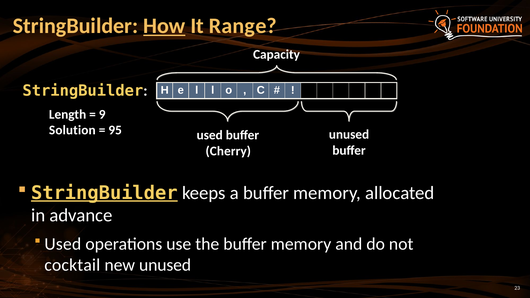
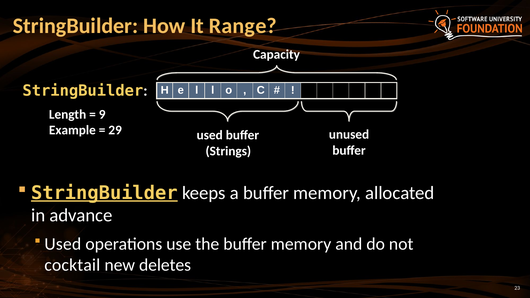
How underline: present -> none
Solution: Solution -> Example
95: 95 -> 29
Cherry: Cherry -> Strings
new unused: unused -> deletes
